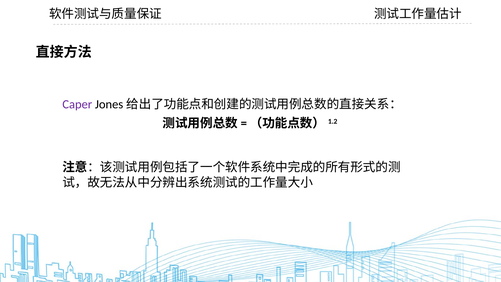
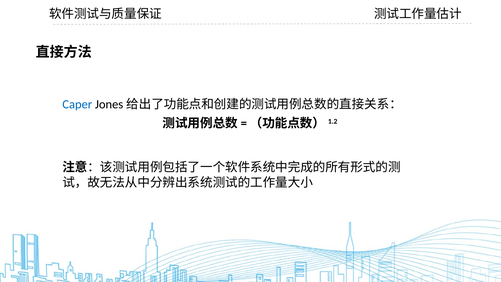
Caper colour: purple -> blue
